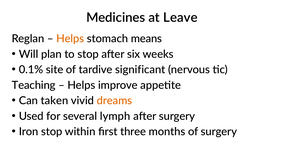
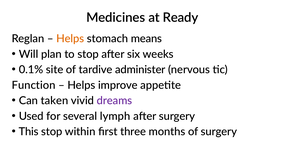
Leave: Leave -> Ready
significant: significant -> administer
Teaching: Teaching -> Function
dreams colour: orange -> purple
Iron: Iron -> This
